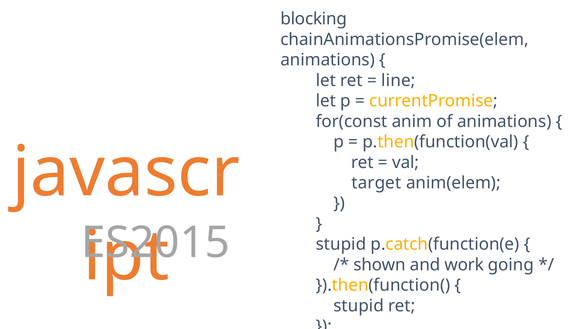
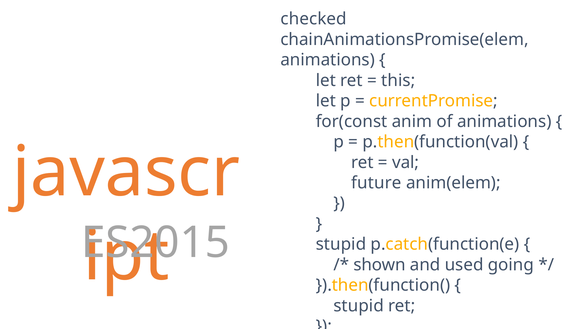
blocking: blocking -> checked
line: line -> this
target: target -> future
work: work -> used
